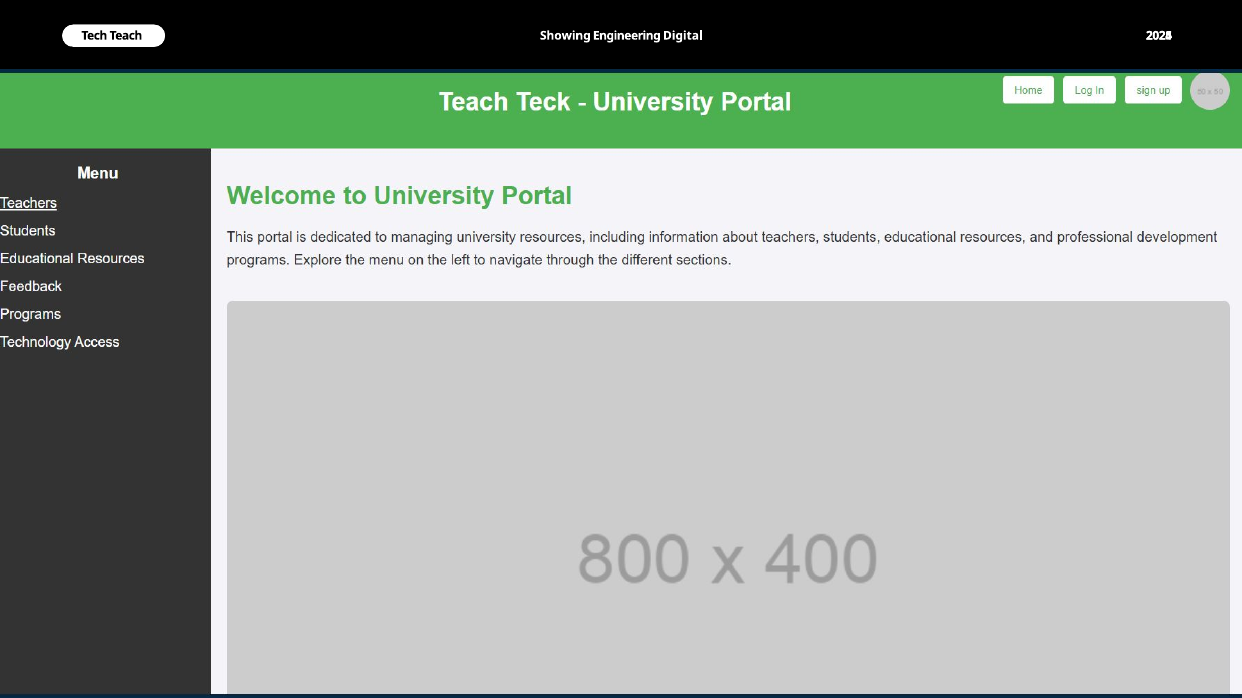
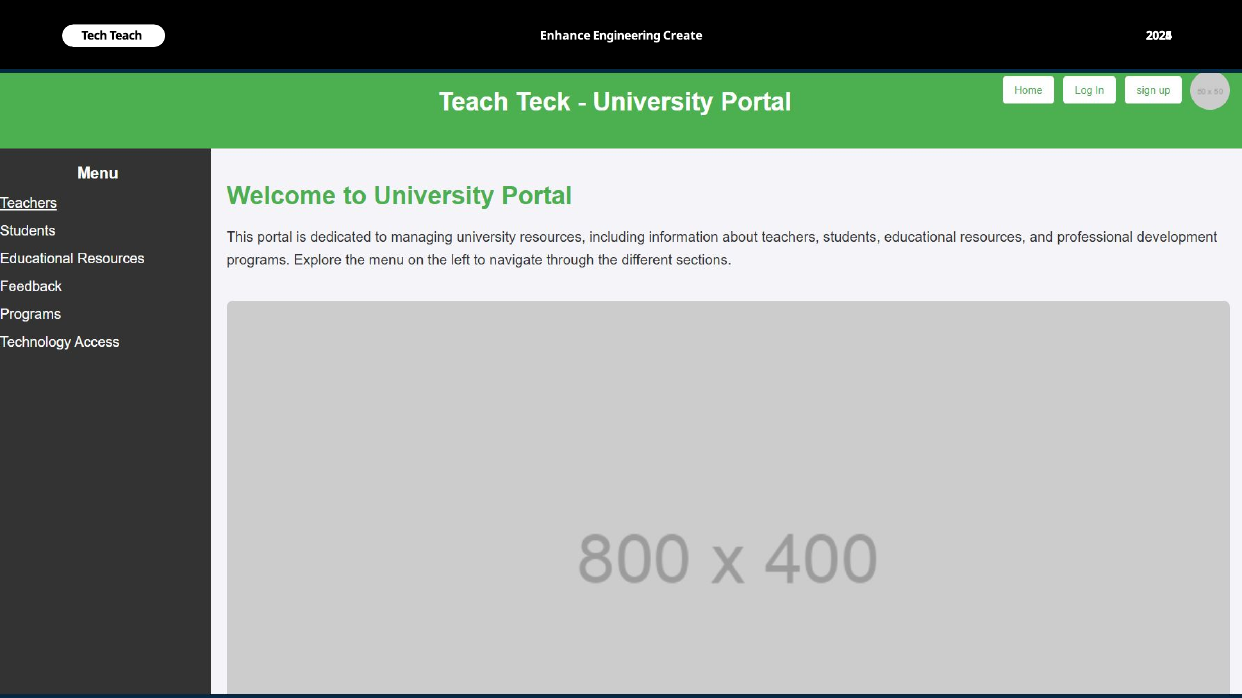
Showing: Showing -> Enhance
Digital: Digital -> Create
